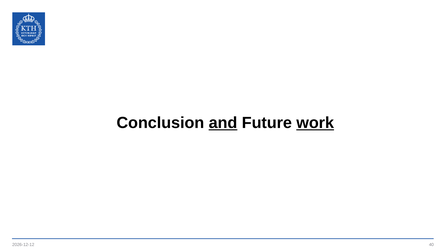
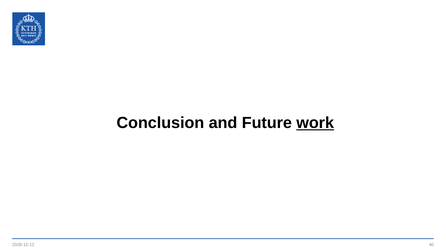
and underline: present -> none
